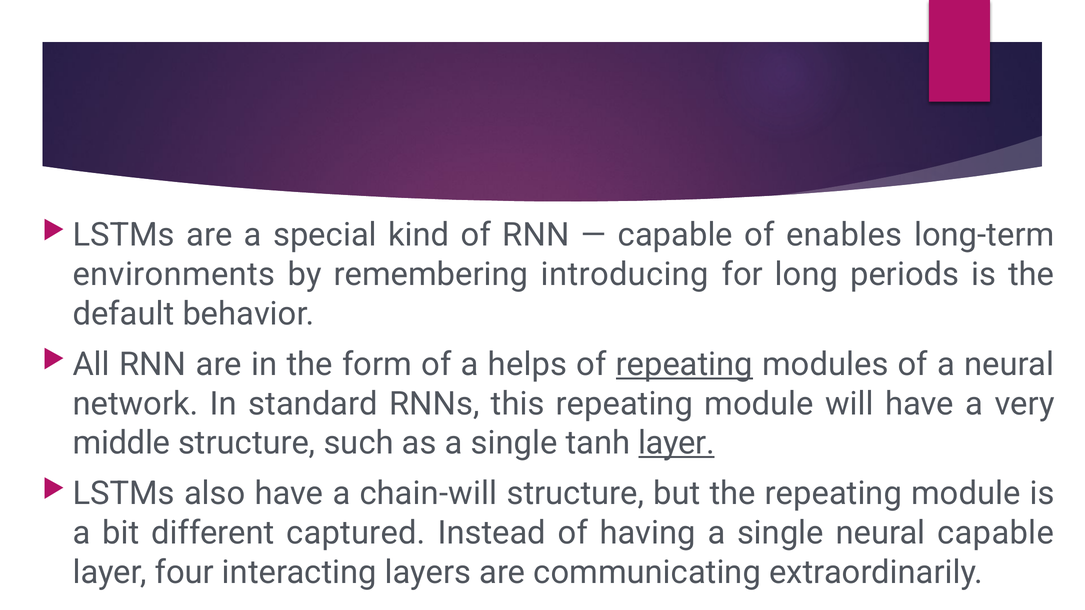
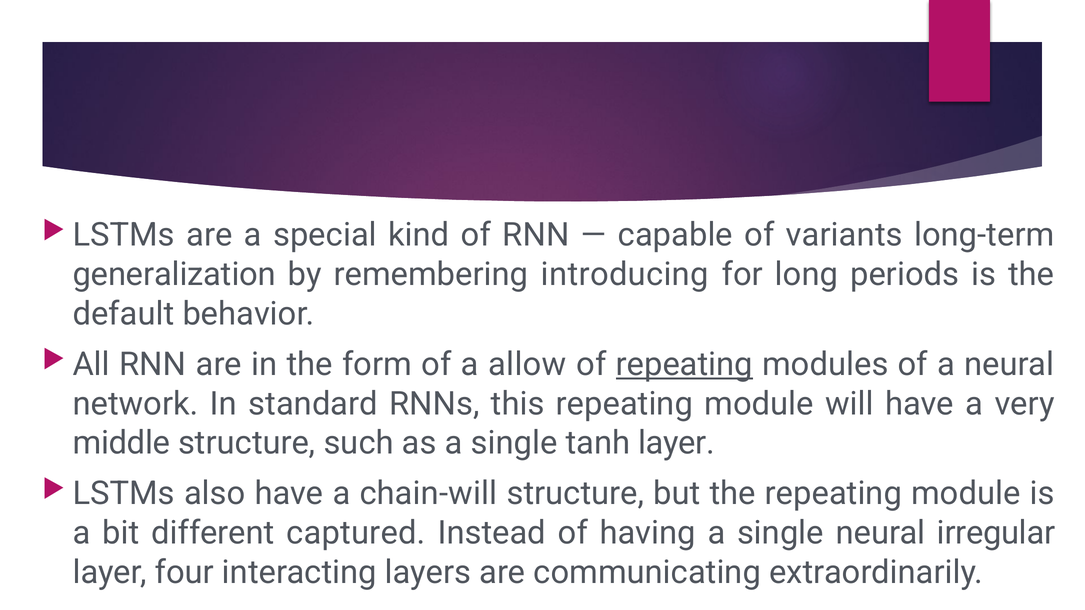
enables: enables -> variants
environments: environments -> generalization
helps: helps -> allow
layer at (677, 443) underline: present -> none
neural capable: capable -> irregular
